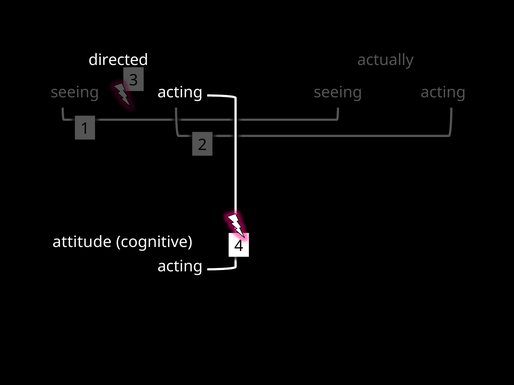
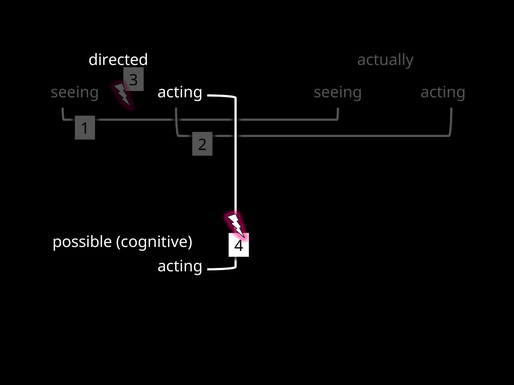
attitude: attitude -> possible
